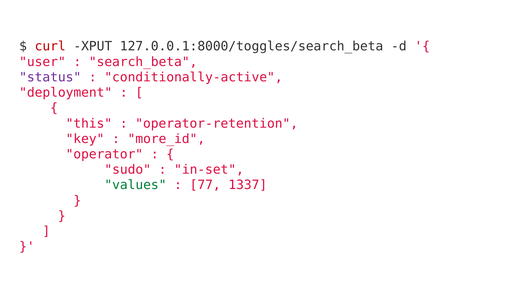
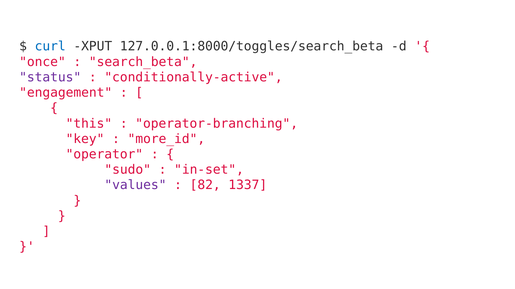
curl colour: red -> blue
user: user -> once
deployment: deployment -> engagement
operator-retention: operator-retention -> operator-branching
values colour: green -> purple
77: 77 -> 82
